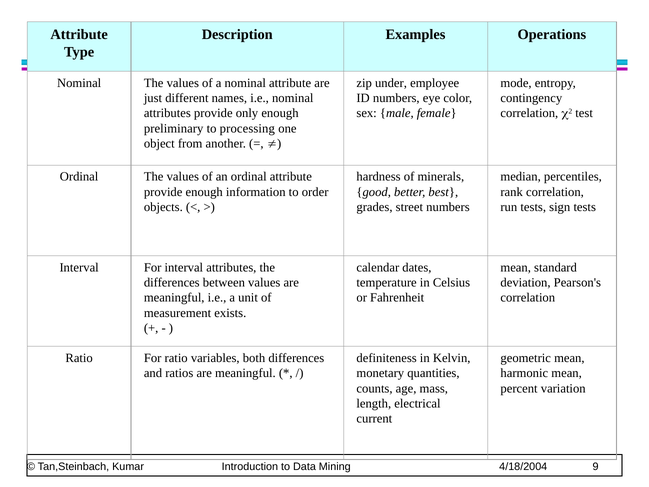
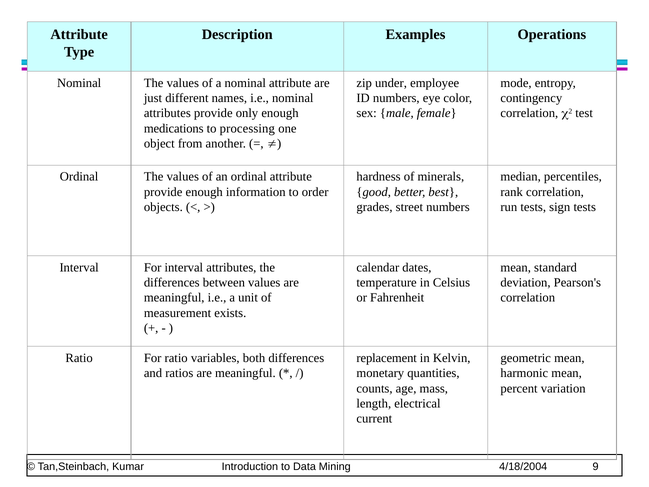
preliminary: preliminary -> medications
definiteness: definiteness -> replacement
